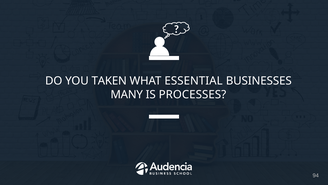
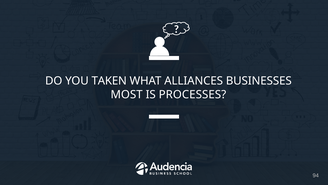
ESSENTIAL: ESSENTIAL -> ALLIANCES
MANY: MANY -> MOST
